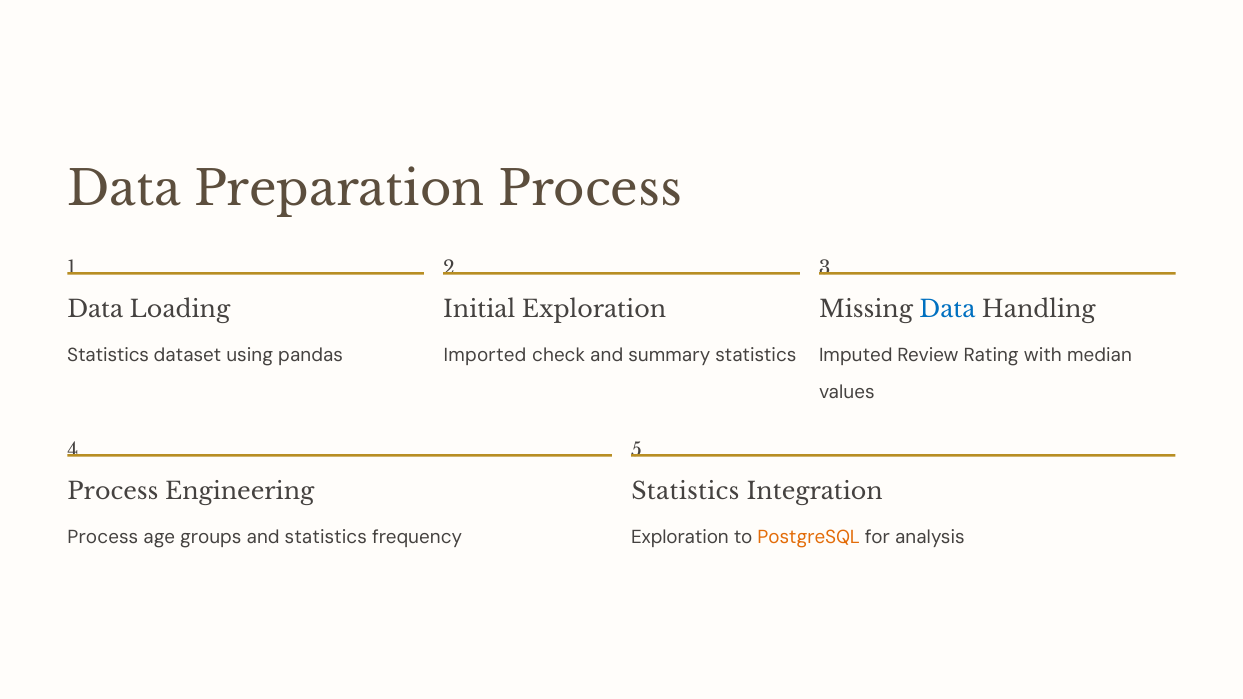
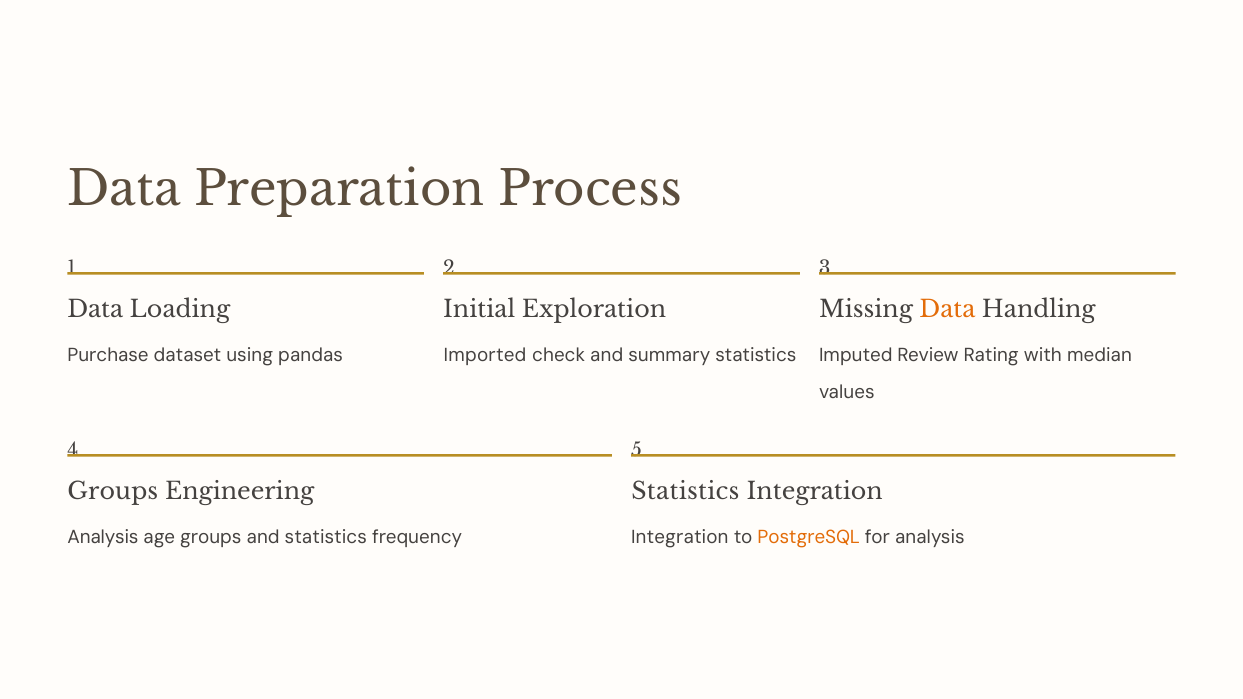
Data at (947, 310) colour: blue -> orange
Statistics at (108, 355): Statistics -> Purchase
Process at (113, 492): Process -> Groups
Process at (103, 537): Process -> Analysis
Exploration at (680, 537): Exploration -> Integration
